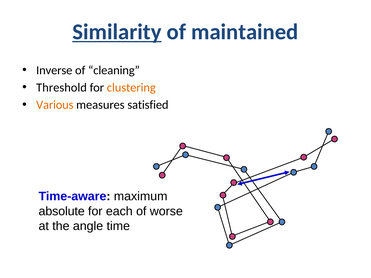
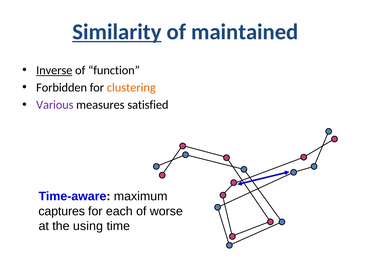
Inverse underline: none -> present
cleaning: cleaning -> function
Threshold: Threshold -> Forbidden
Various colour: orange -> purple
absolute: absolute -> captures
angle: angle -> using
